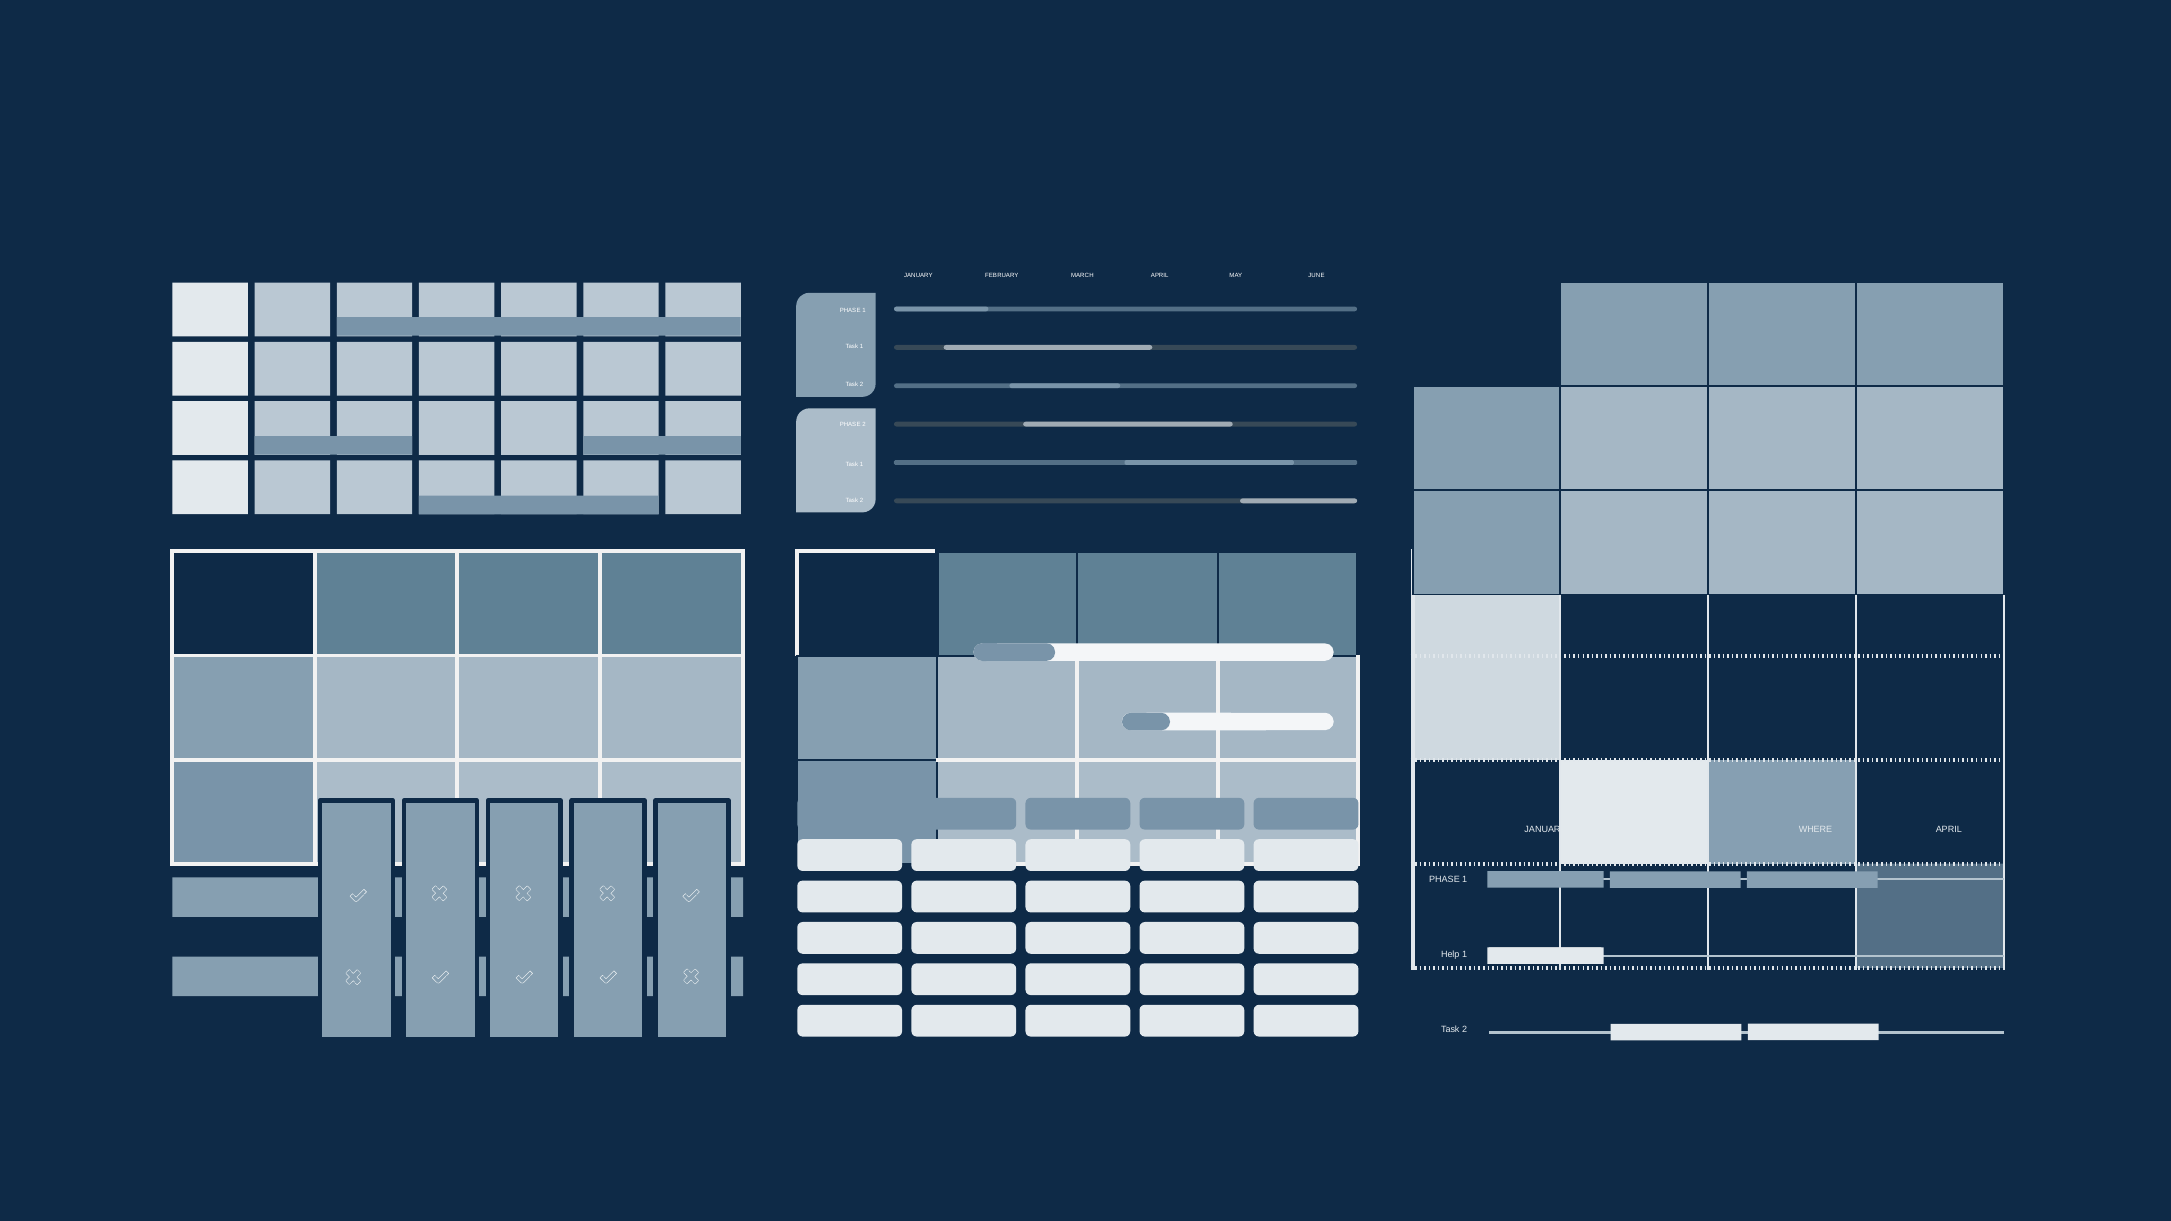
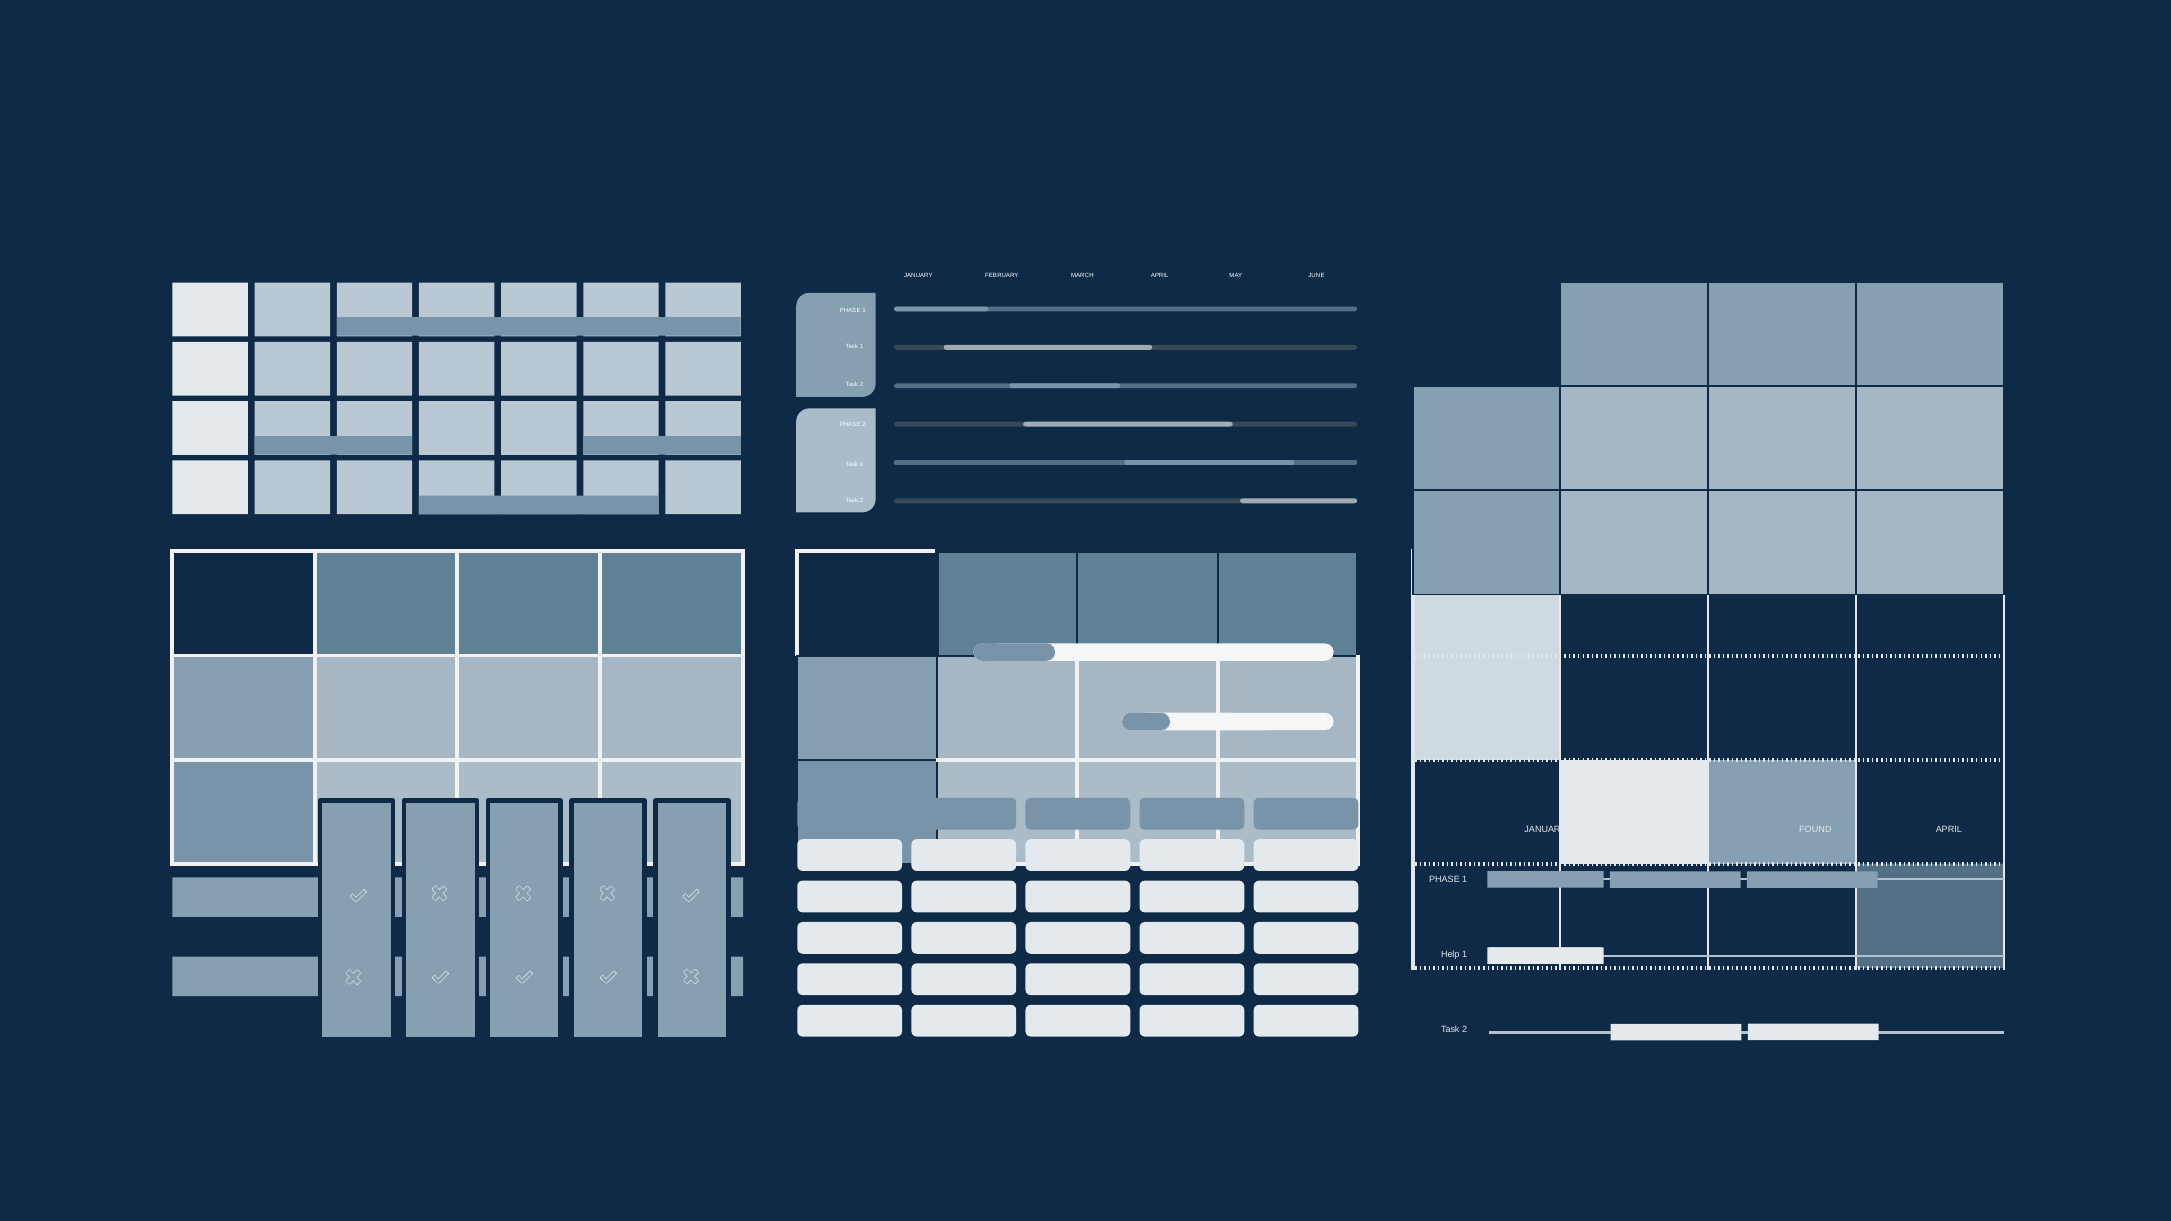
WHERE: WHERE -> FOUND
